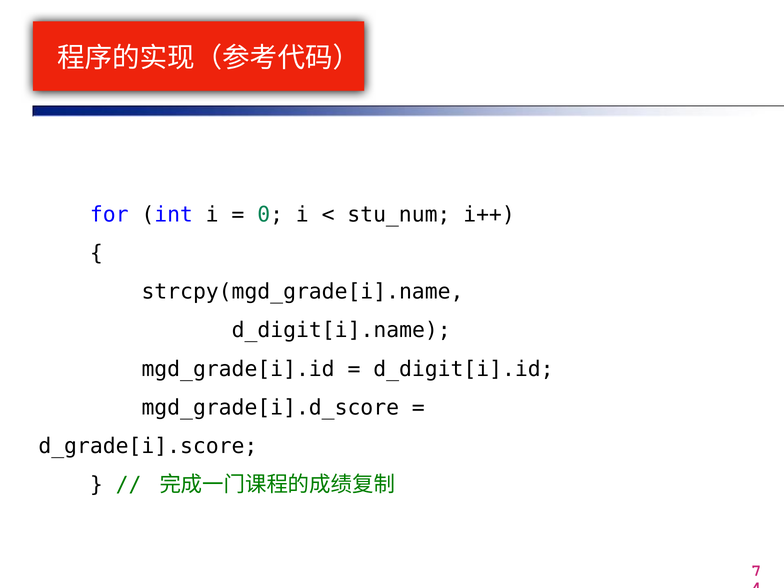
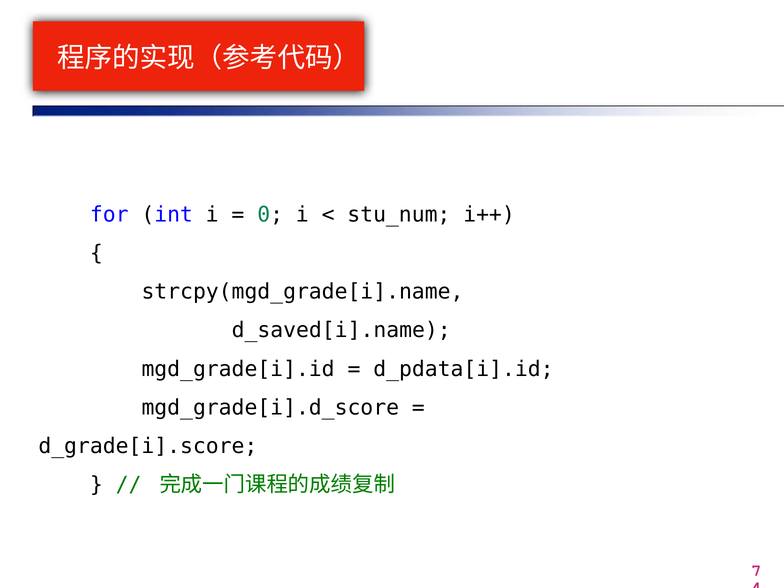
d_digit[i].name: d_digit[i].name -> d_saved[i].name
d_digit[i].id: d_digit[i].id -> d_pdata[i].id
